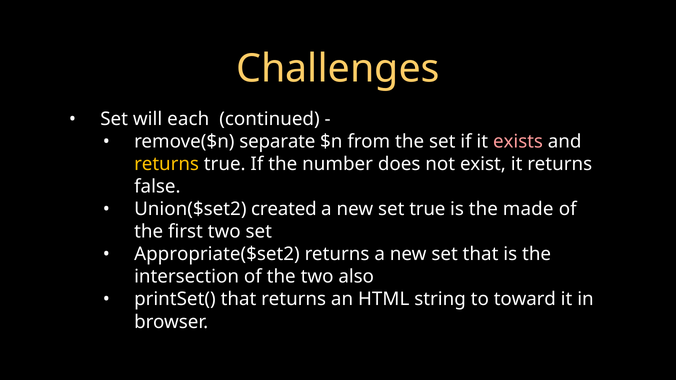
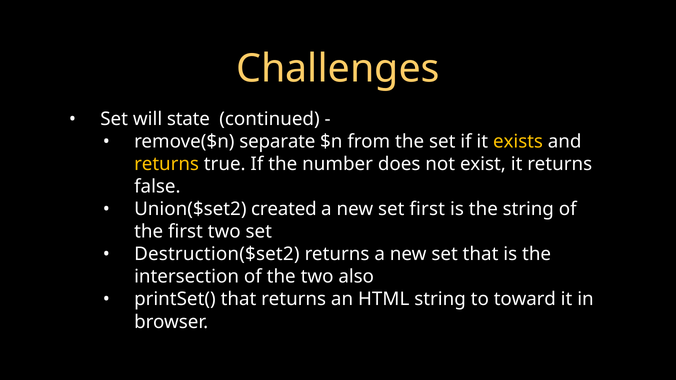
each: each -> state
exists colour: pink -> yellow
set true: true -> first
the made: made -> string
Appropriate($set2: Appropriate($set2 -> Destruction($set2
